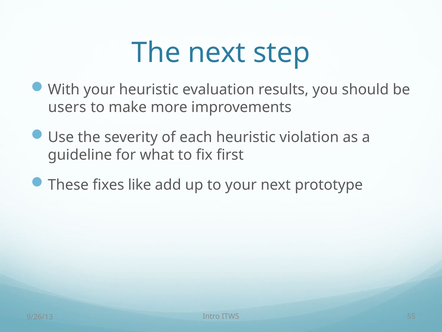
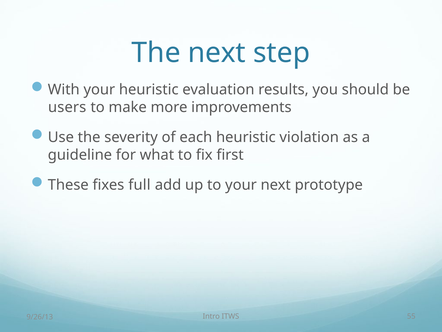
like: like -> full
